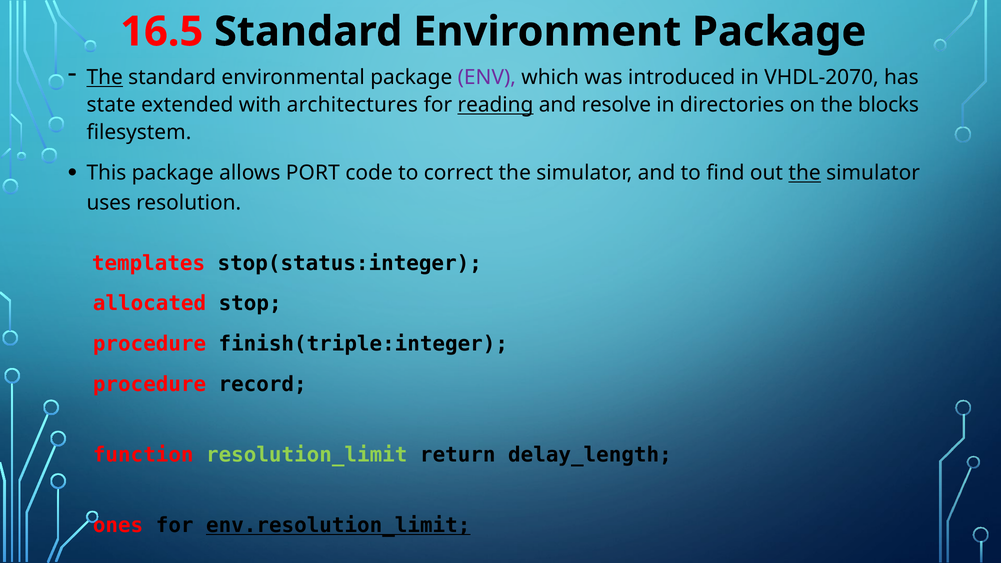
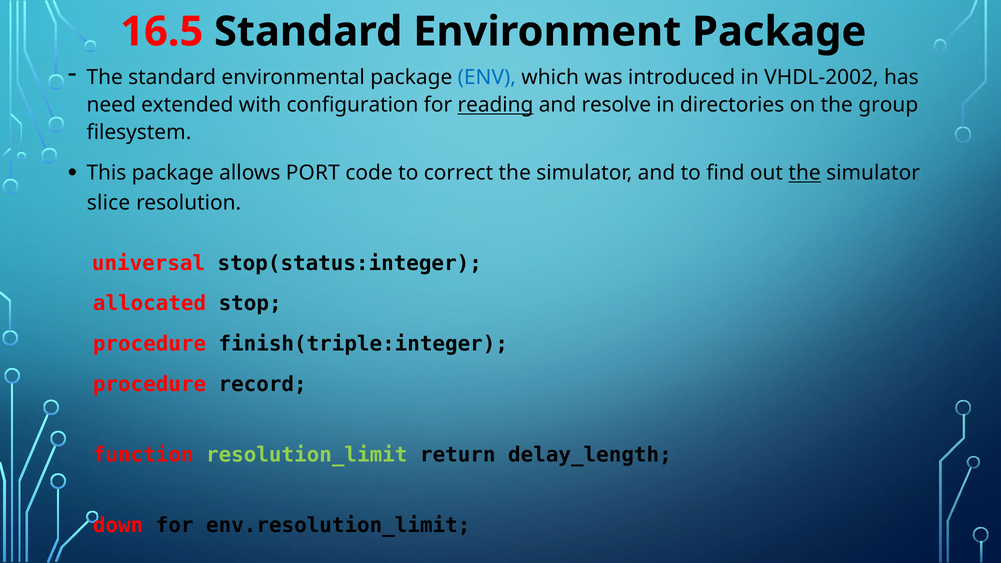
The at (105, 78) underline: present -> none
ENV colour: purple -> blue
VHDL-2070: VHDL-2070 -> VHDL-2002
state: state -> need
architectures: architectures -> configuration
blocks: blocks -> group
uses: uses -> slice
templates: templates -> universal
ones: ones -> down
env.resolution_limit underline: present -> none
